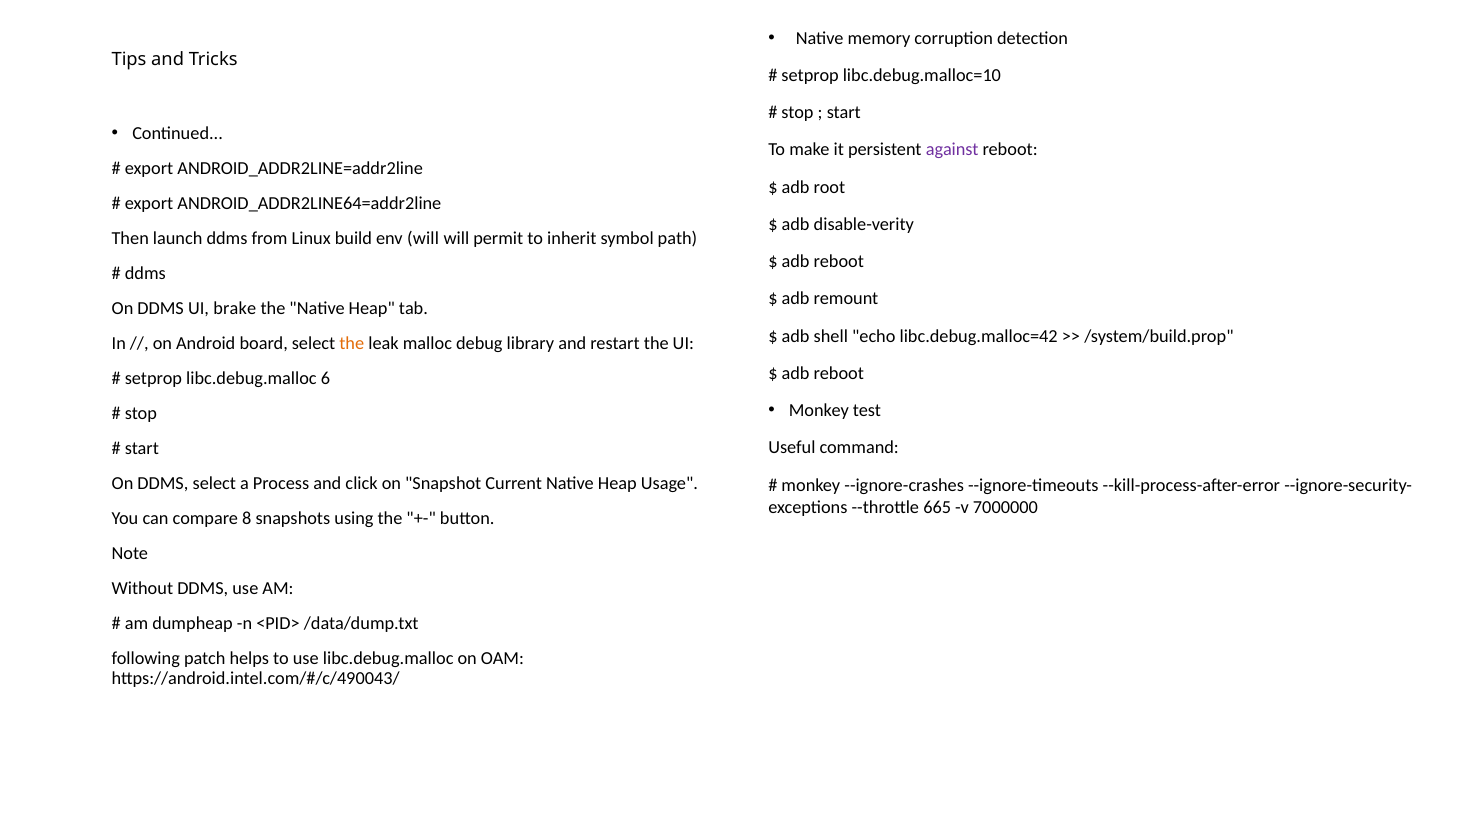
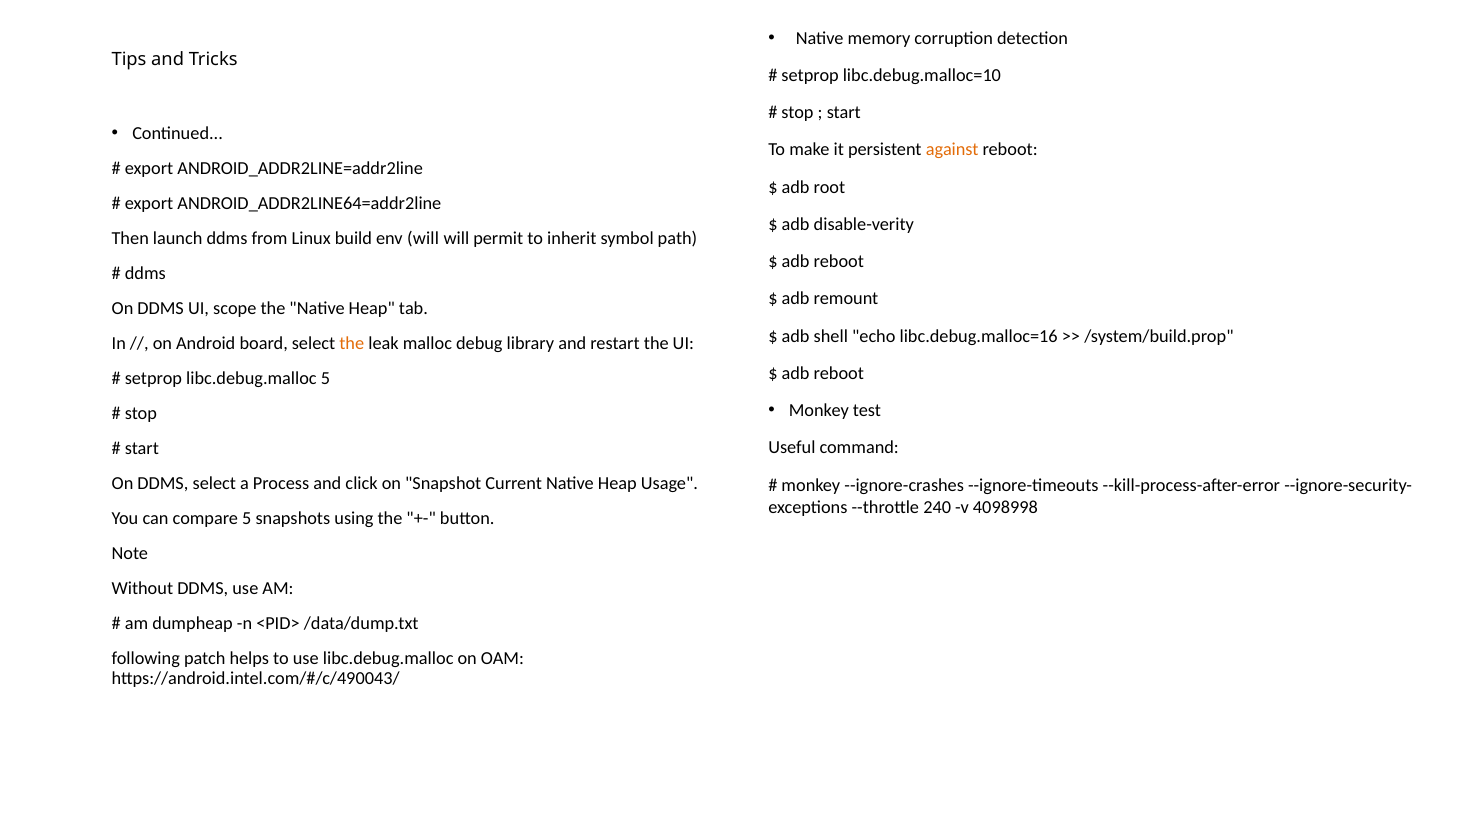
against colour: purple -> orange
brake: brake -> scope
libc.debug.malloc=42: libc.debug.malloc=42 -> libc.debug.malloc=16
libc.debug.malloc 6: 6 -> 5
665: 665 -> 240
7000000: 7000000 -> 4098998
compare 8: 8 -> 5
